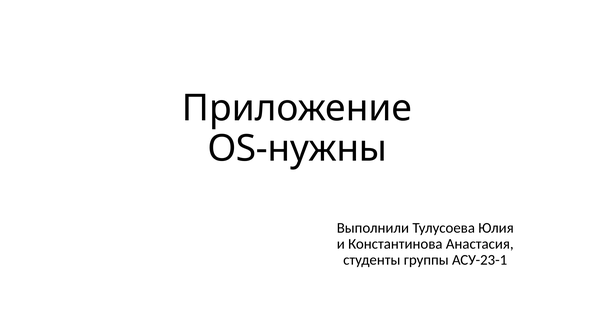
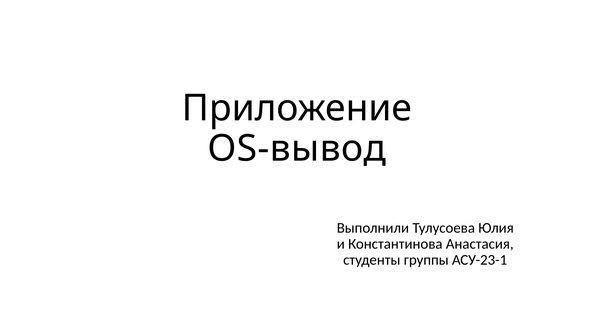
OS-нужны: OS-нужны -> OS-вывод
